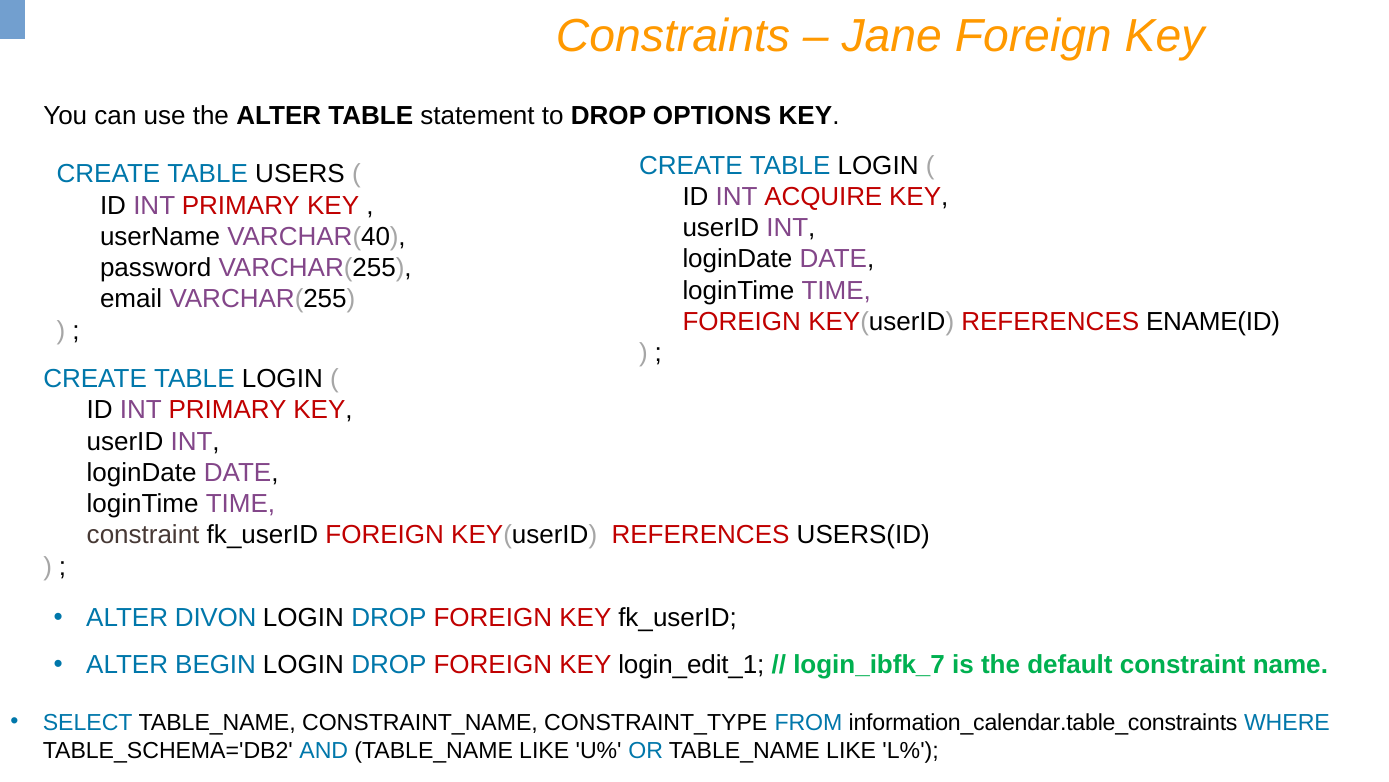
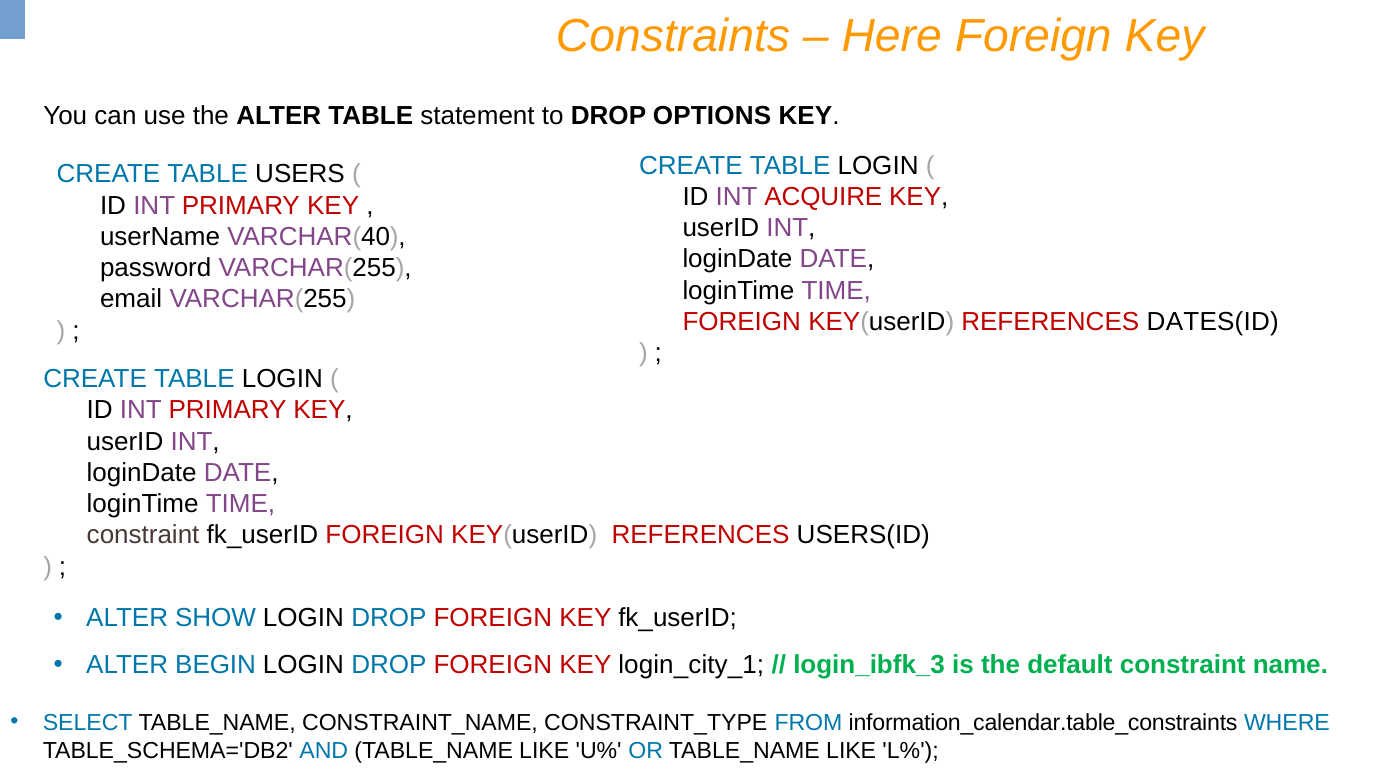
Jane: Jane -> Here
ENAME(ID: ENAME(ID -> DATES(ID
DIVON: DIVON -> SHOW
login_edit_1: login_edit_1 -> login_city_1
login_ibfk_7: login_ibfk_7 -> login_ibfk_3
